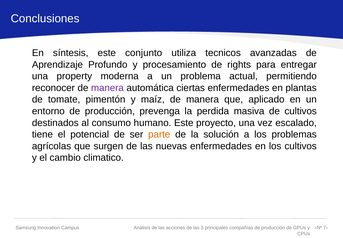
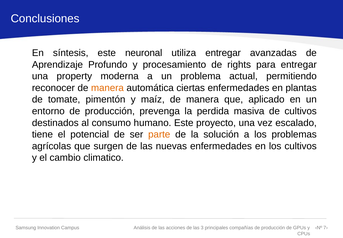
conjunto: conjunto -> neuronal
utiliza tecnicos: tecnicos -> entregar
manera at (107, 88) colour: purple -> orange
